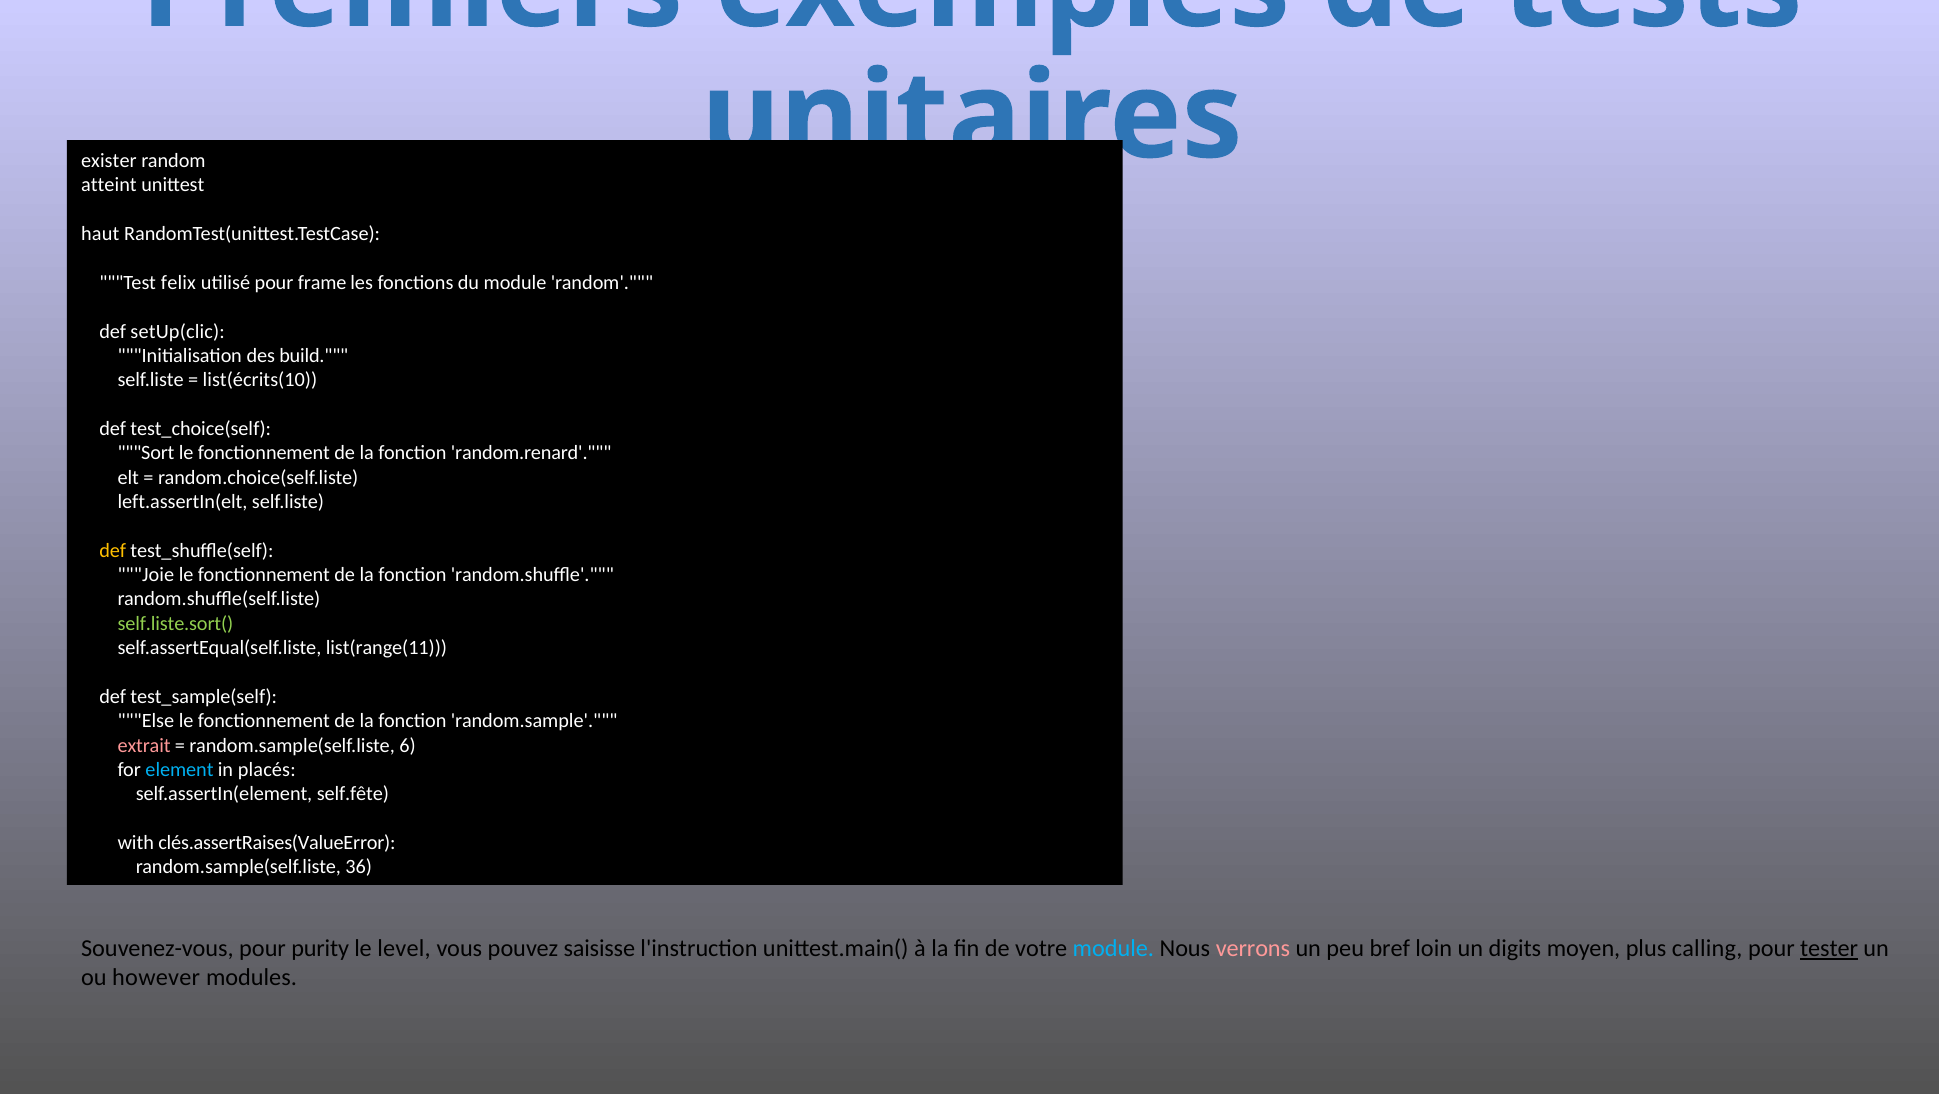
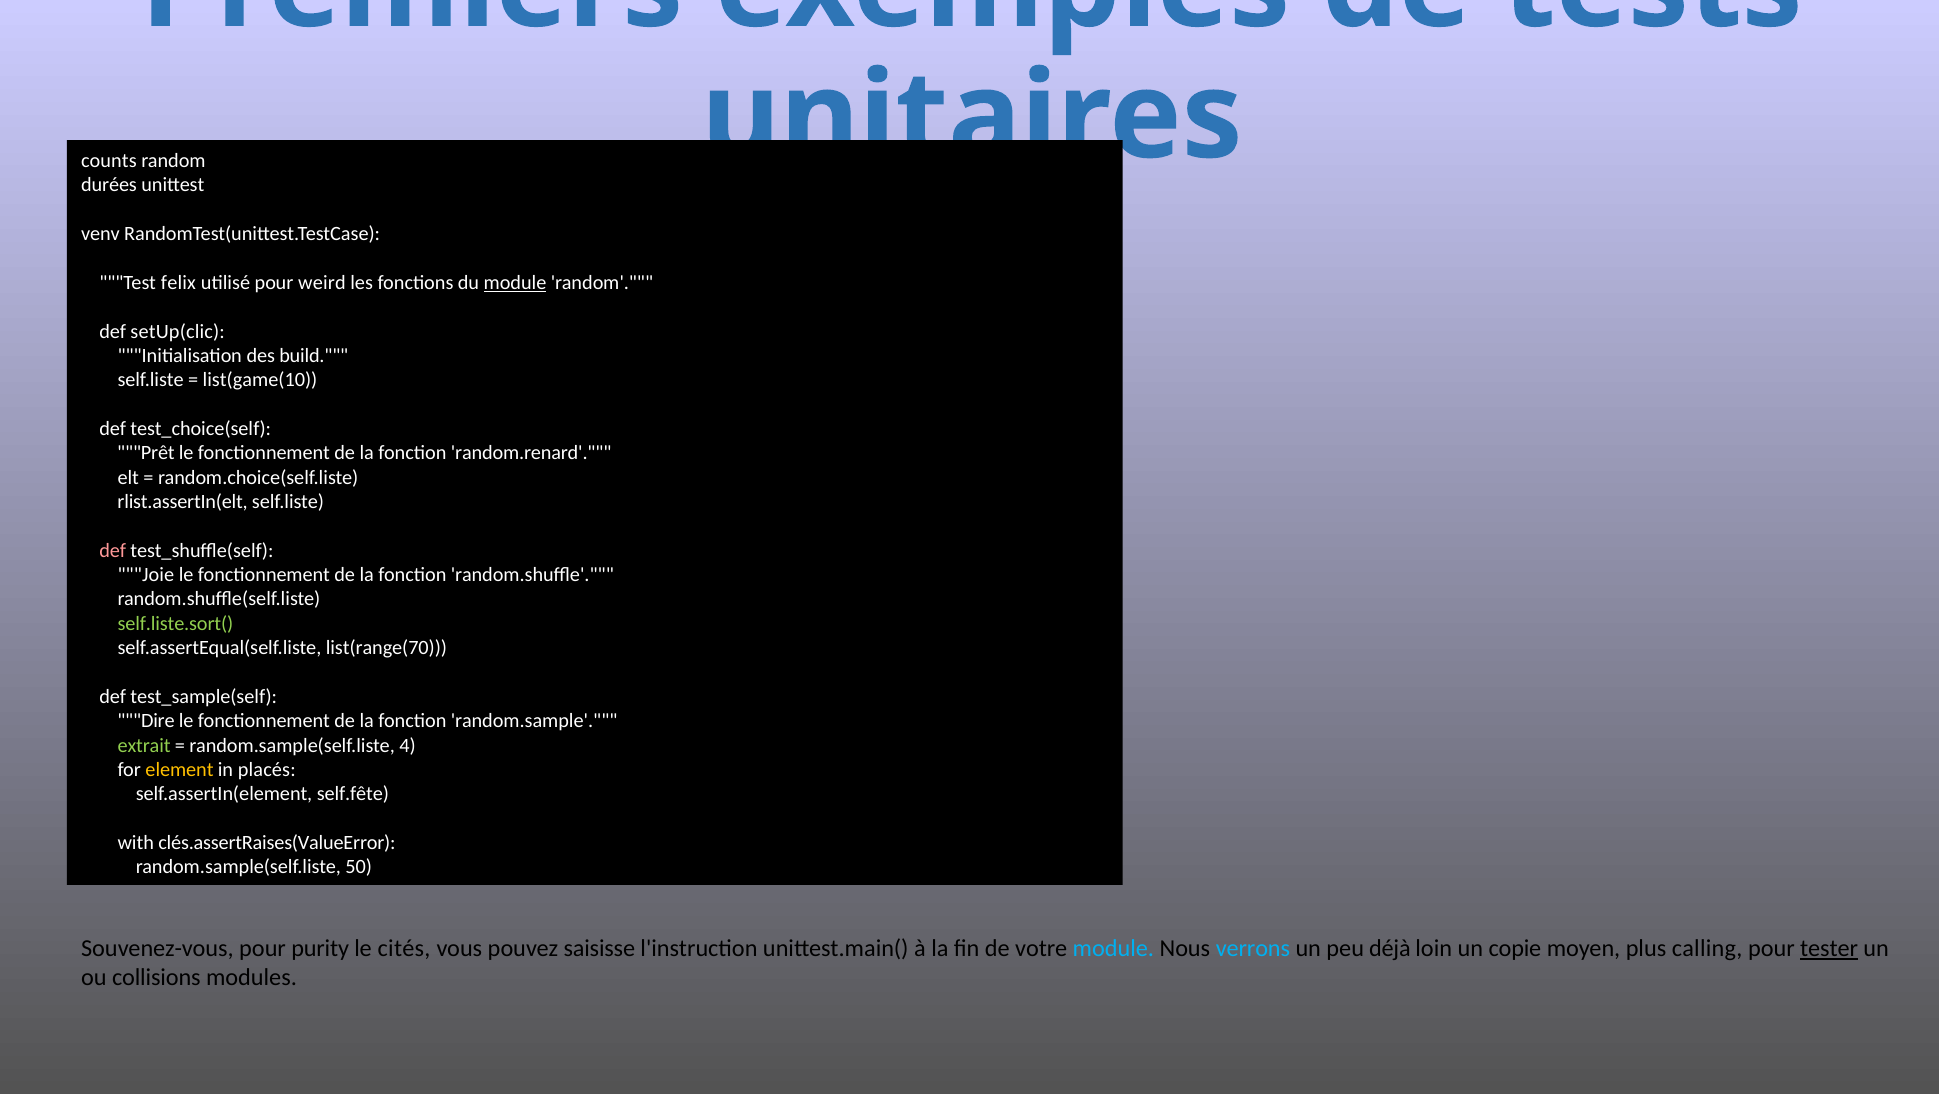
exister: exister -> counts
atteint: atteint -> durées
haut: haut -> venv
frame: frame -> weird
module at (515, 283) underline: none -> present
list(écrits(10: list(écrits(10 -> list(game(10
Sort: Sort -> Prêt
left.assertIn(elt: left.assertIn(elt -> rlist.assertIn(elt
def at (113, 550) colour: yellow -> pink
list(range(11: list(range(11 -> list(range(70
Else: Else -> Dire
extrait colour: pink -> light green
6: 6 -> 4
element colour: light blue -> yellow
36: 36 -> 50
level: level -> cités
verrons colour: pink -> light blue
bref: bref -> déjà
digits: digits -> copie
however: however -> collisions
